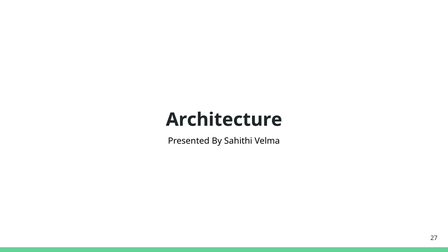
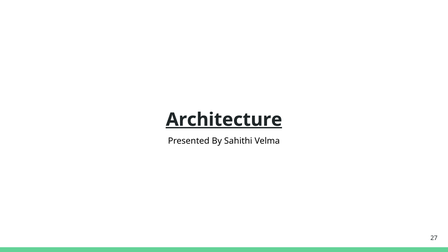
Architecture underline: none -> present
